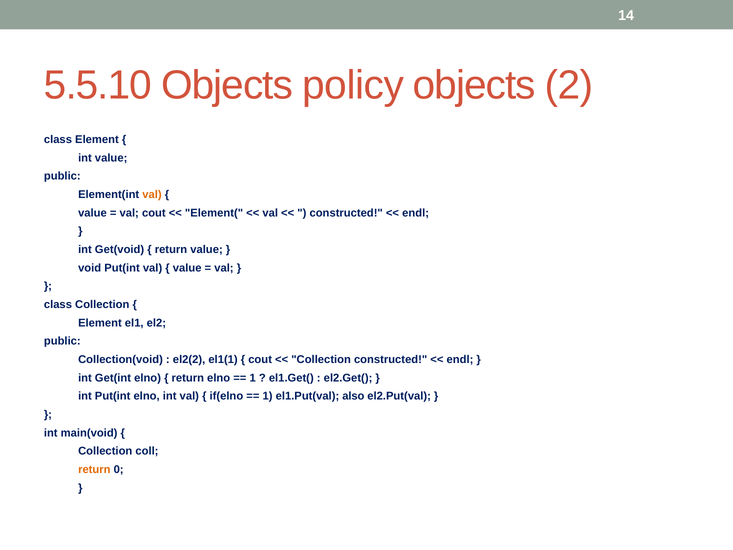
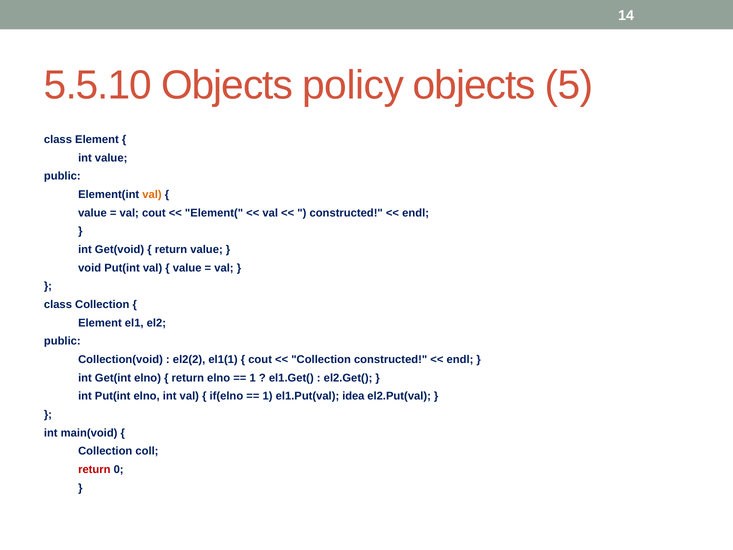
2: 2 -> 5
also: also -> idea
return at (94, 469) colour: orange -> red
